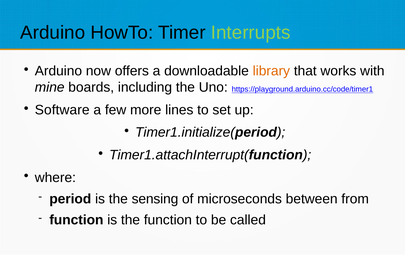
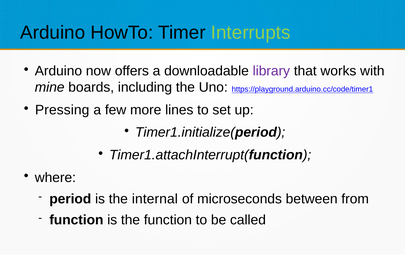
library colour: orange -> purple
Software: Software -> Pressing
sensing: sensing -> internal
